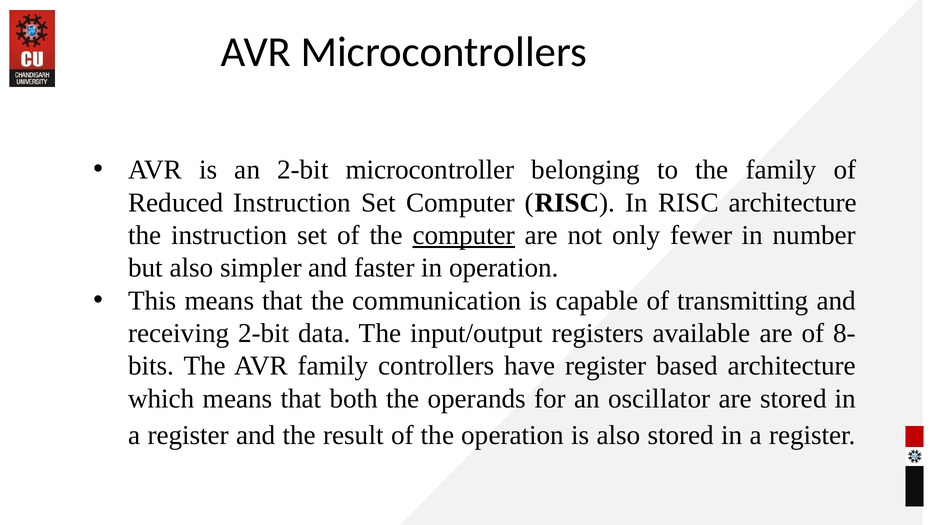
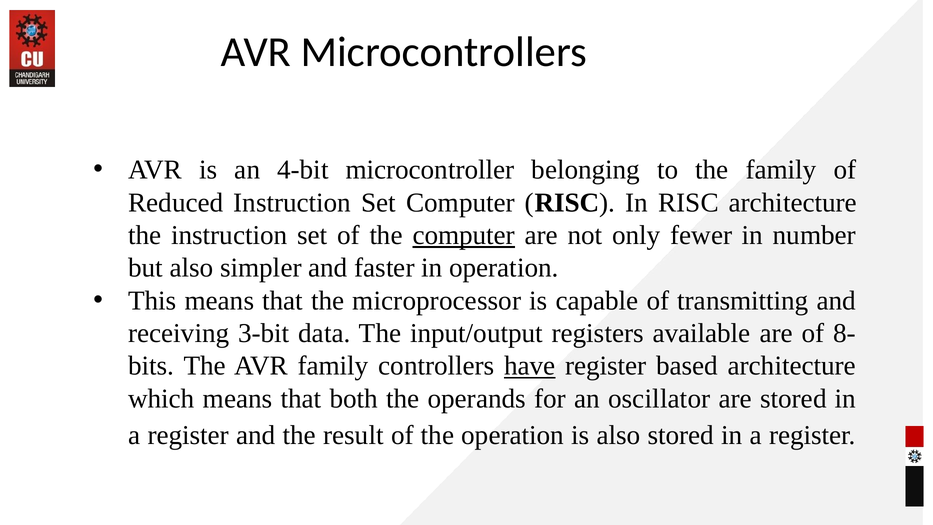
an 2-bit: 2-bit -> 4-bit
communication: communication -> microprocessor
receiving 2-bit: 2-bit -> 3-bit
have underline: none -> present
